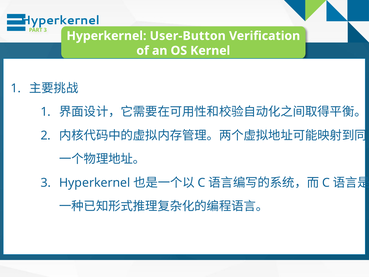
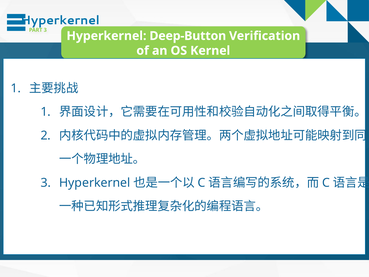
User-Button: User-Button -> Deep-Button
